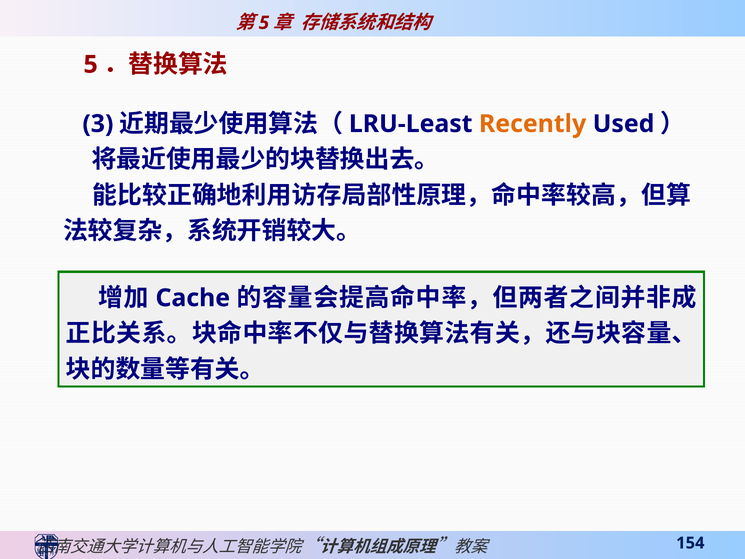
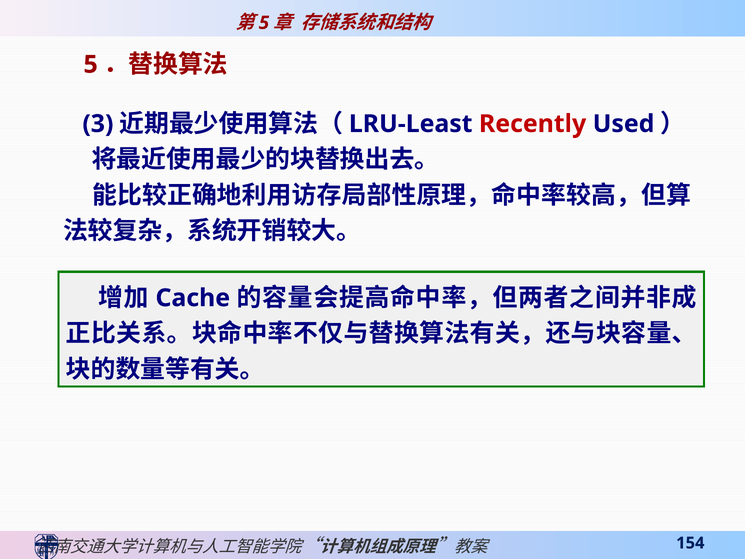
Recently colour: orange -> red
